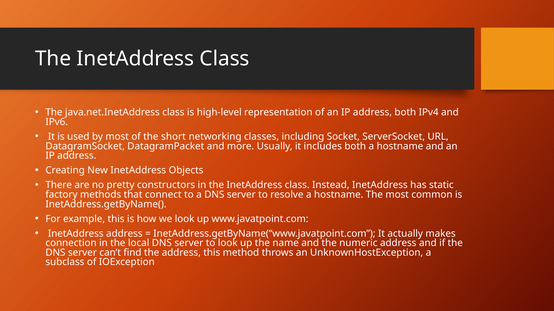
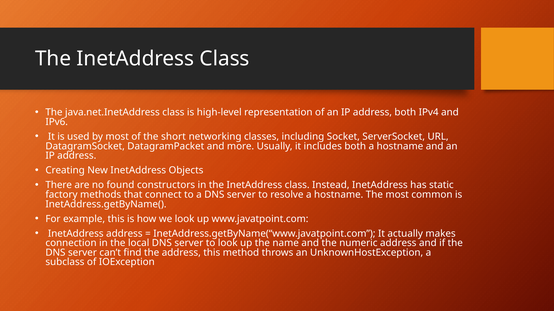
pretty: pretty -> found
